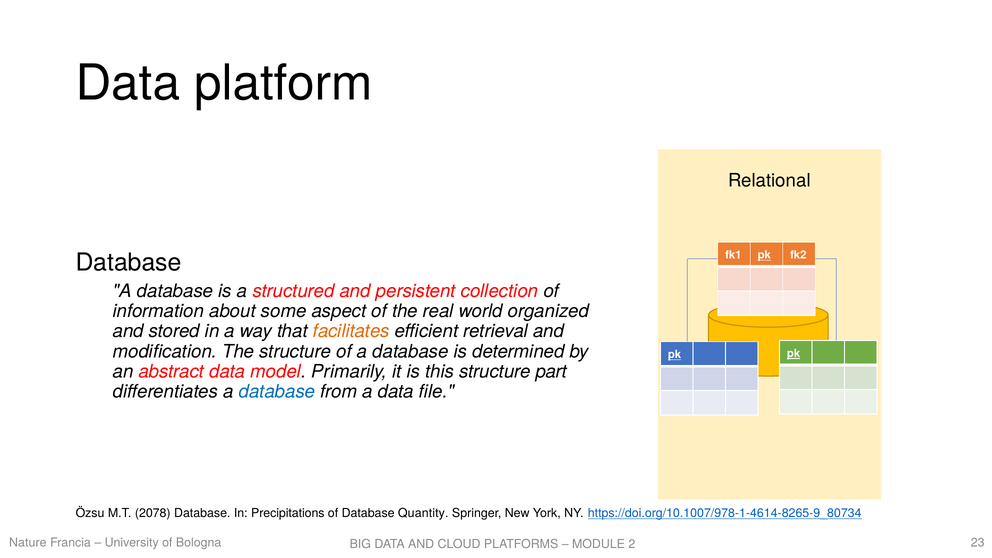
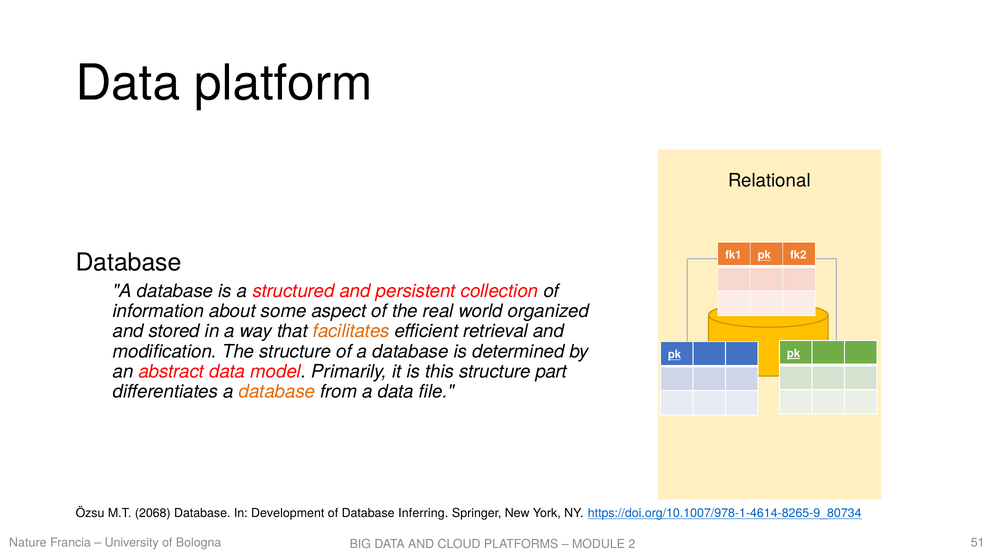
database at (277, 392) colour: blue -> orange
2078: 2078 -> 2068
Precipitations: Precipitations -> Development
Quantity: Quantity -> Inferring
23: 23 -> 51
